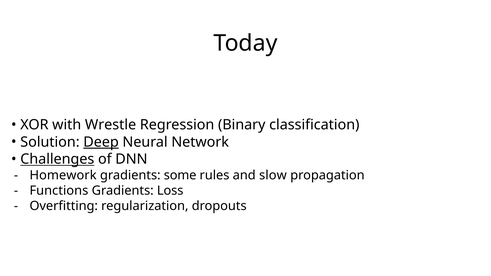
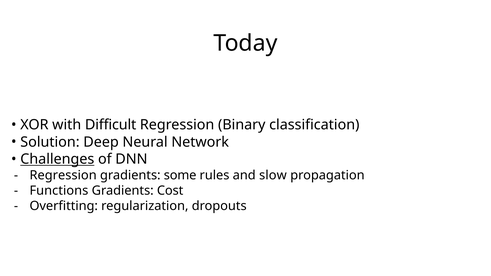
Wrestle: Wrestle -> Difficult
Deep underline: present -> none
Homework at (63, 175): Homework -> Regression
Loss: Loss -> Cost
